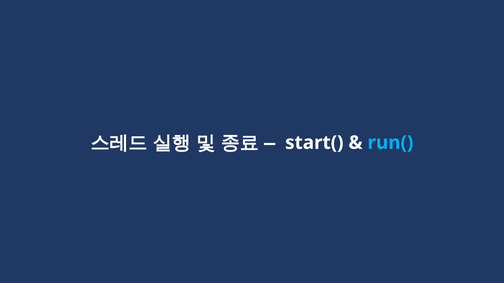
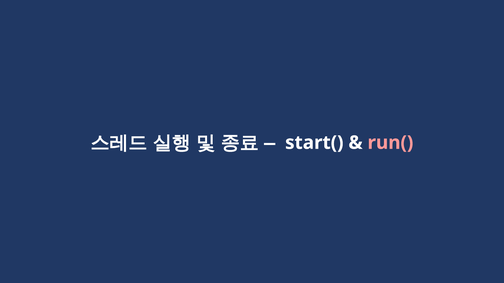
run( colour: light blue -> pink
